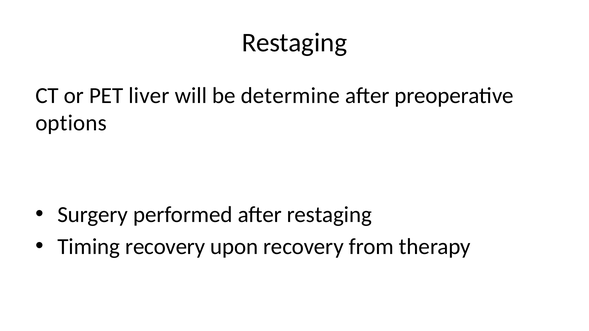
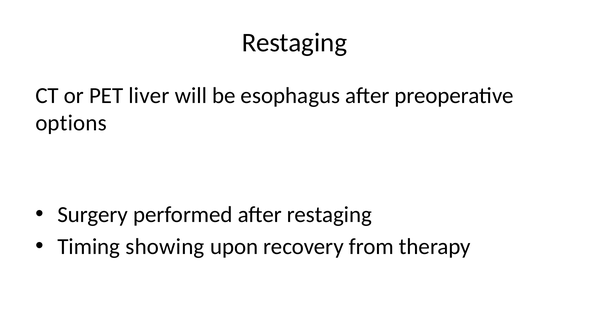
determine: determine -> esophagus
Timing recovery: recovery -> showing
